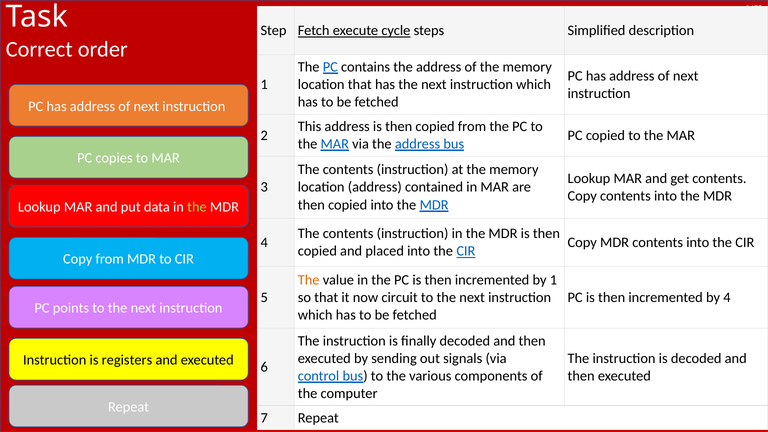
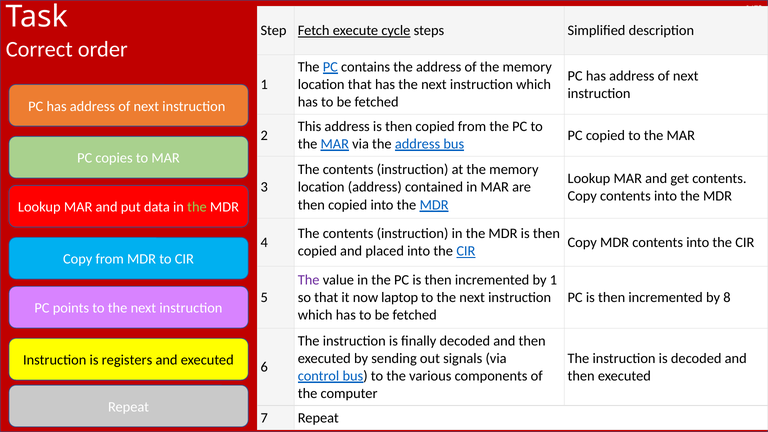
The at (309, 280) colour: orange -> purple
circuit: circuit -> laptop
by 4: 4 -> 8
